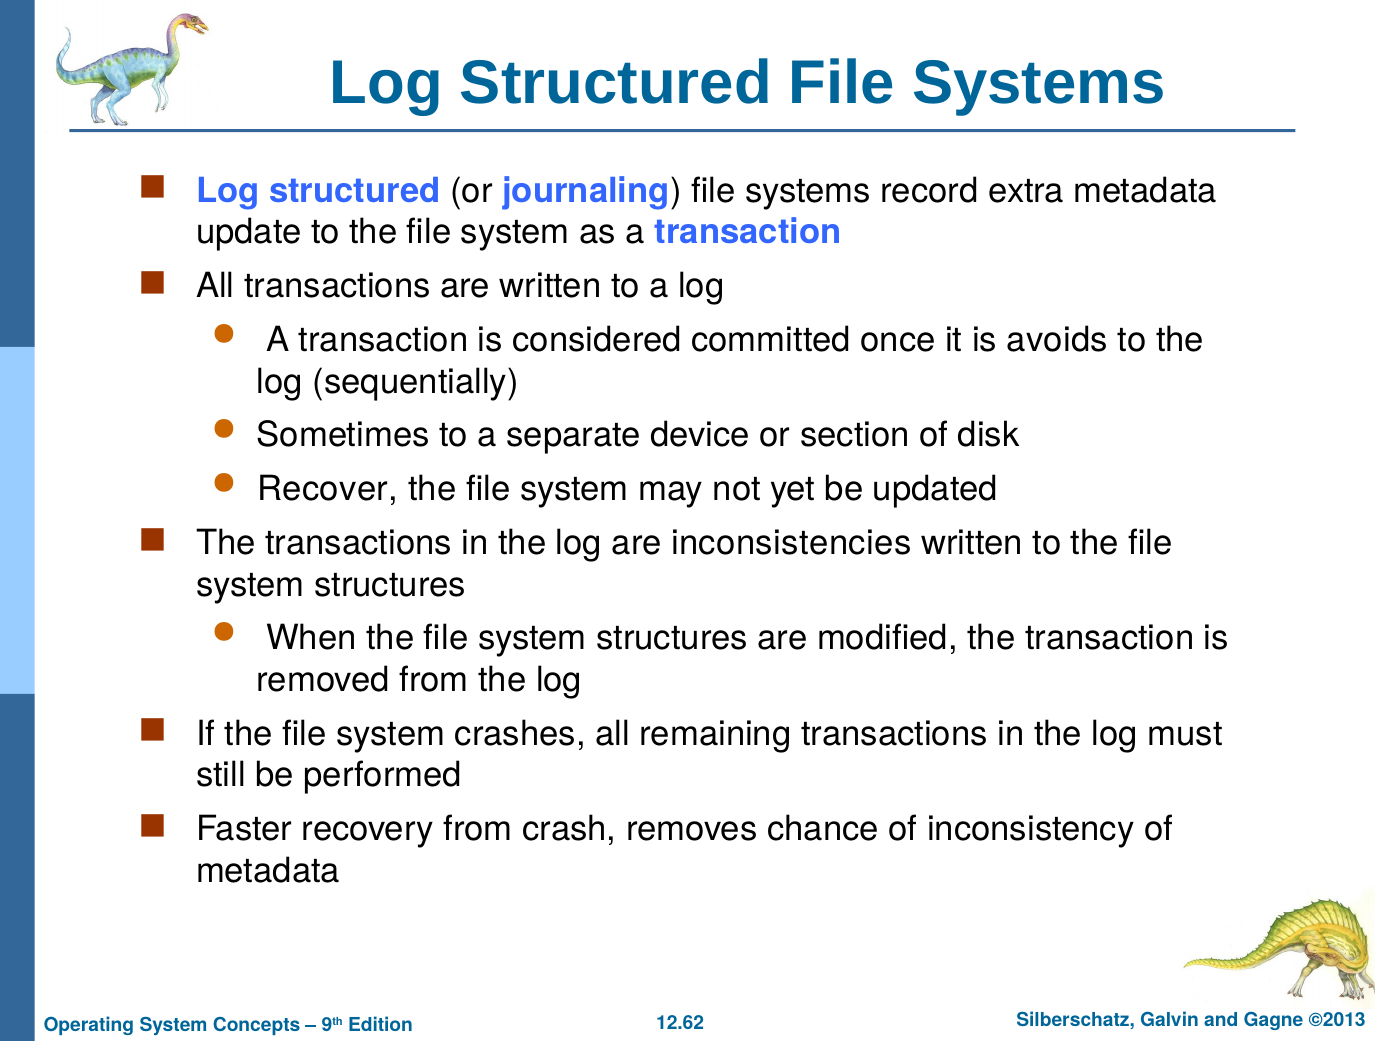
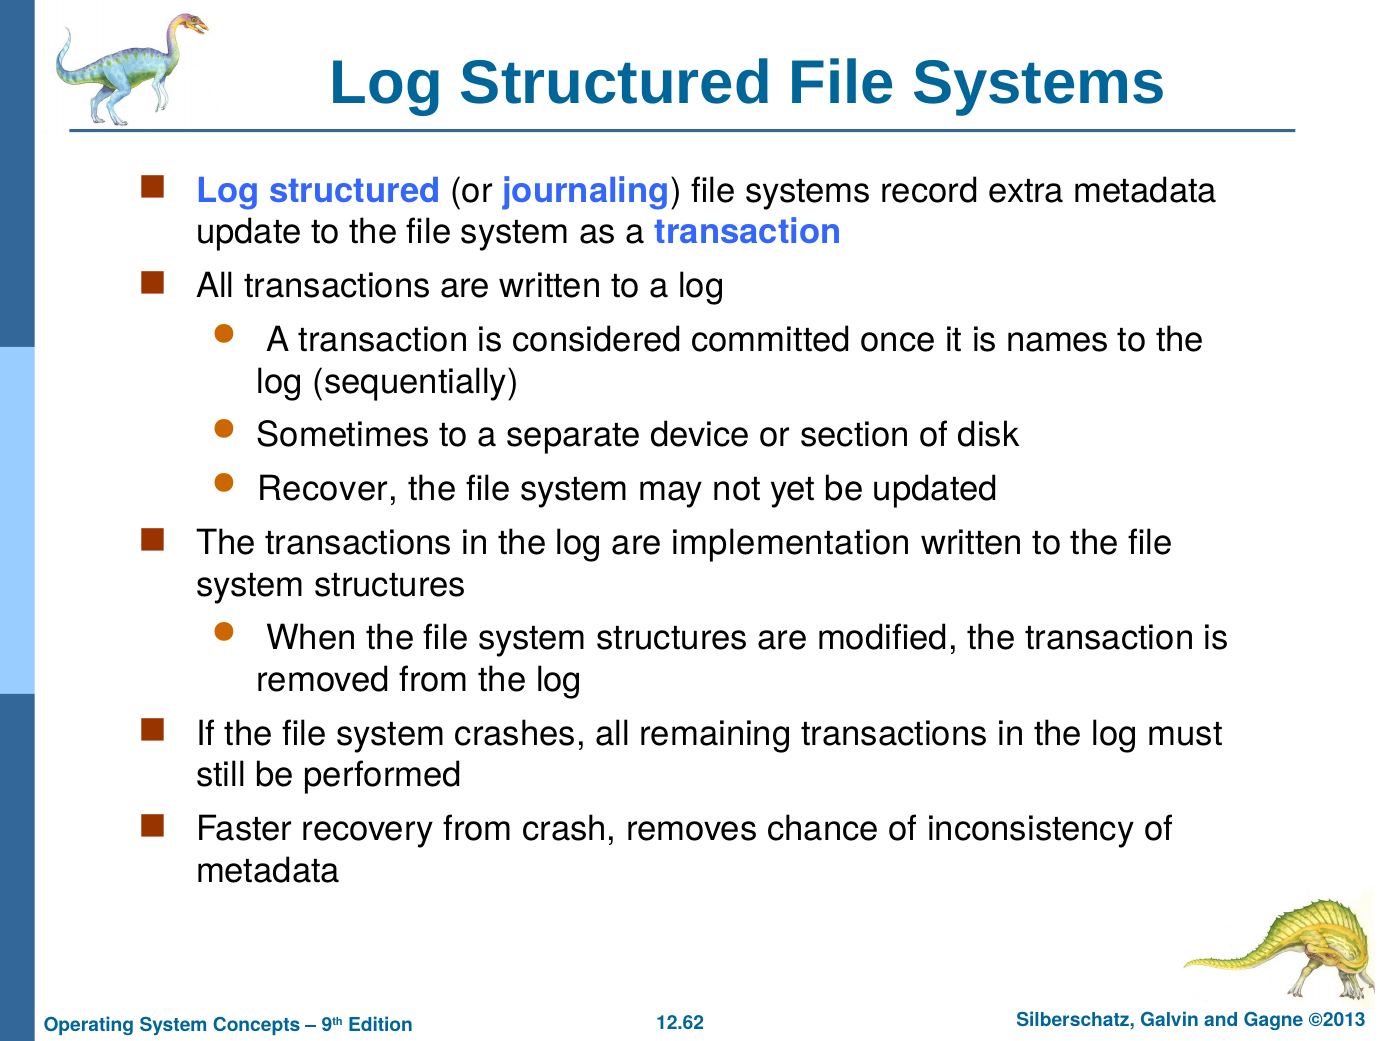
avoids: avoids -> names
inconsistencies: inconsistencies -> implementation
